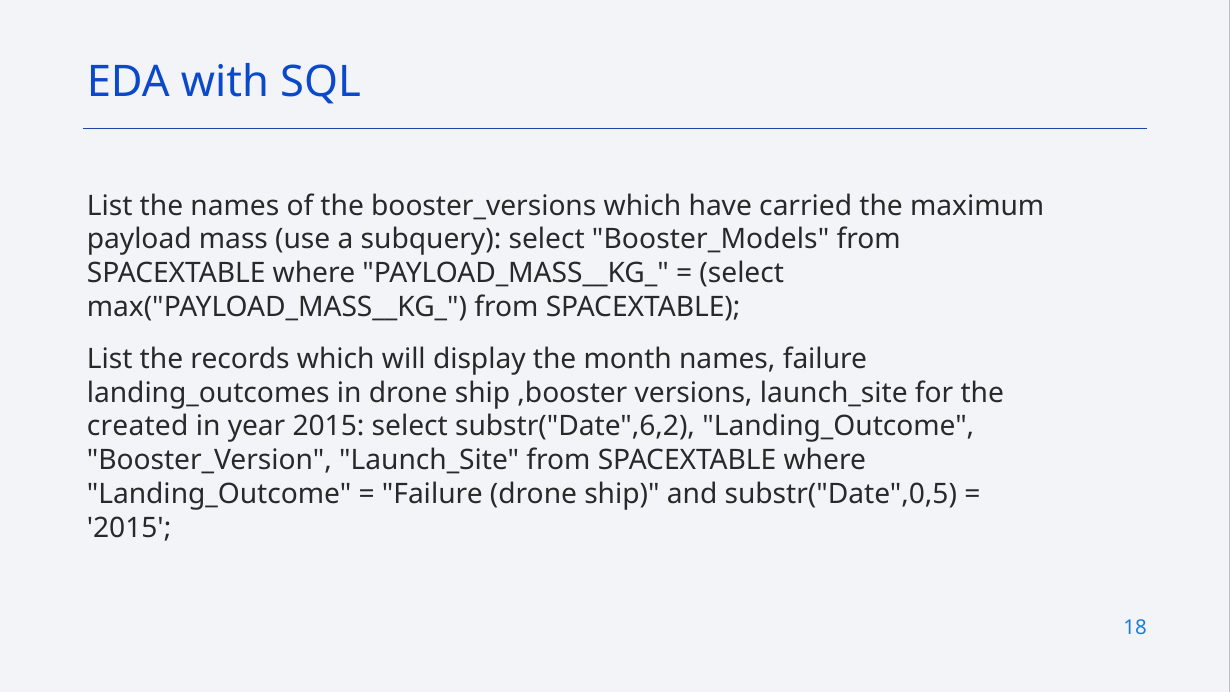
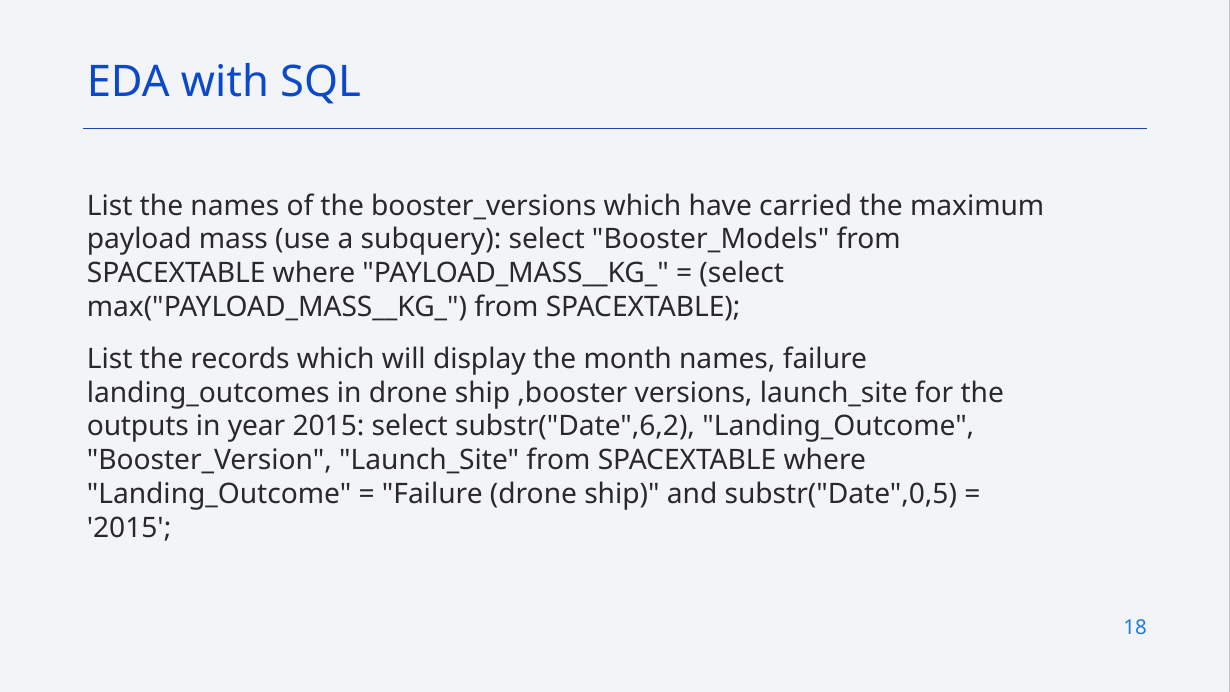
created: created -> outputs
